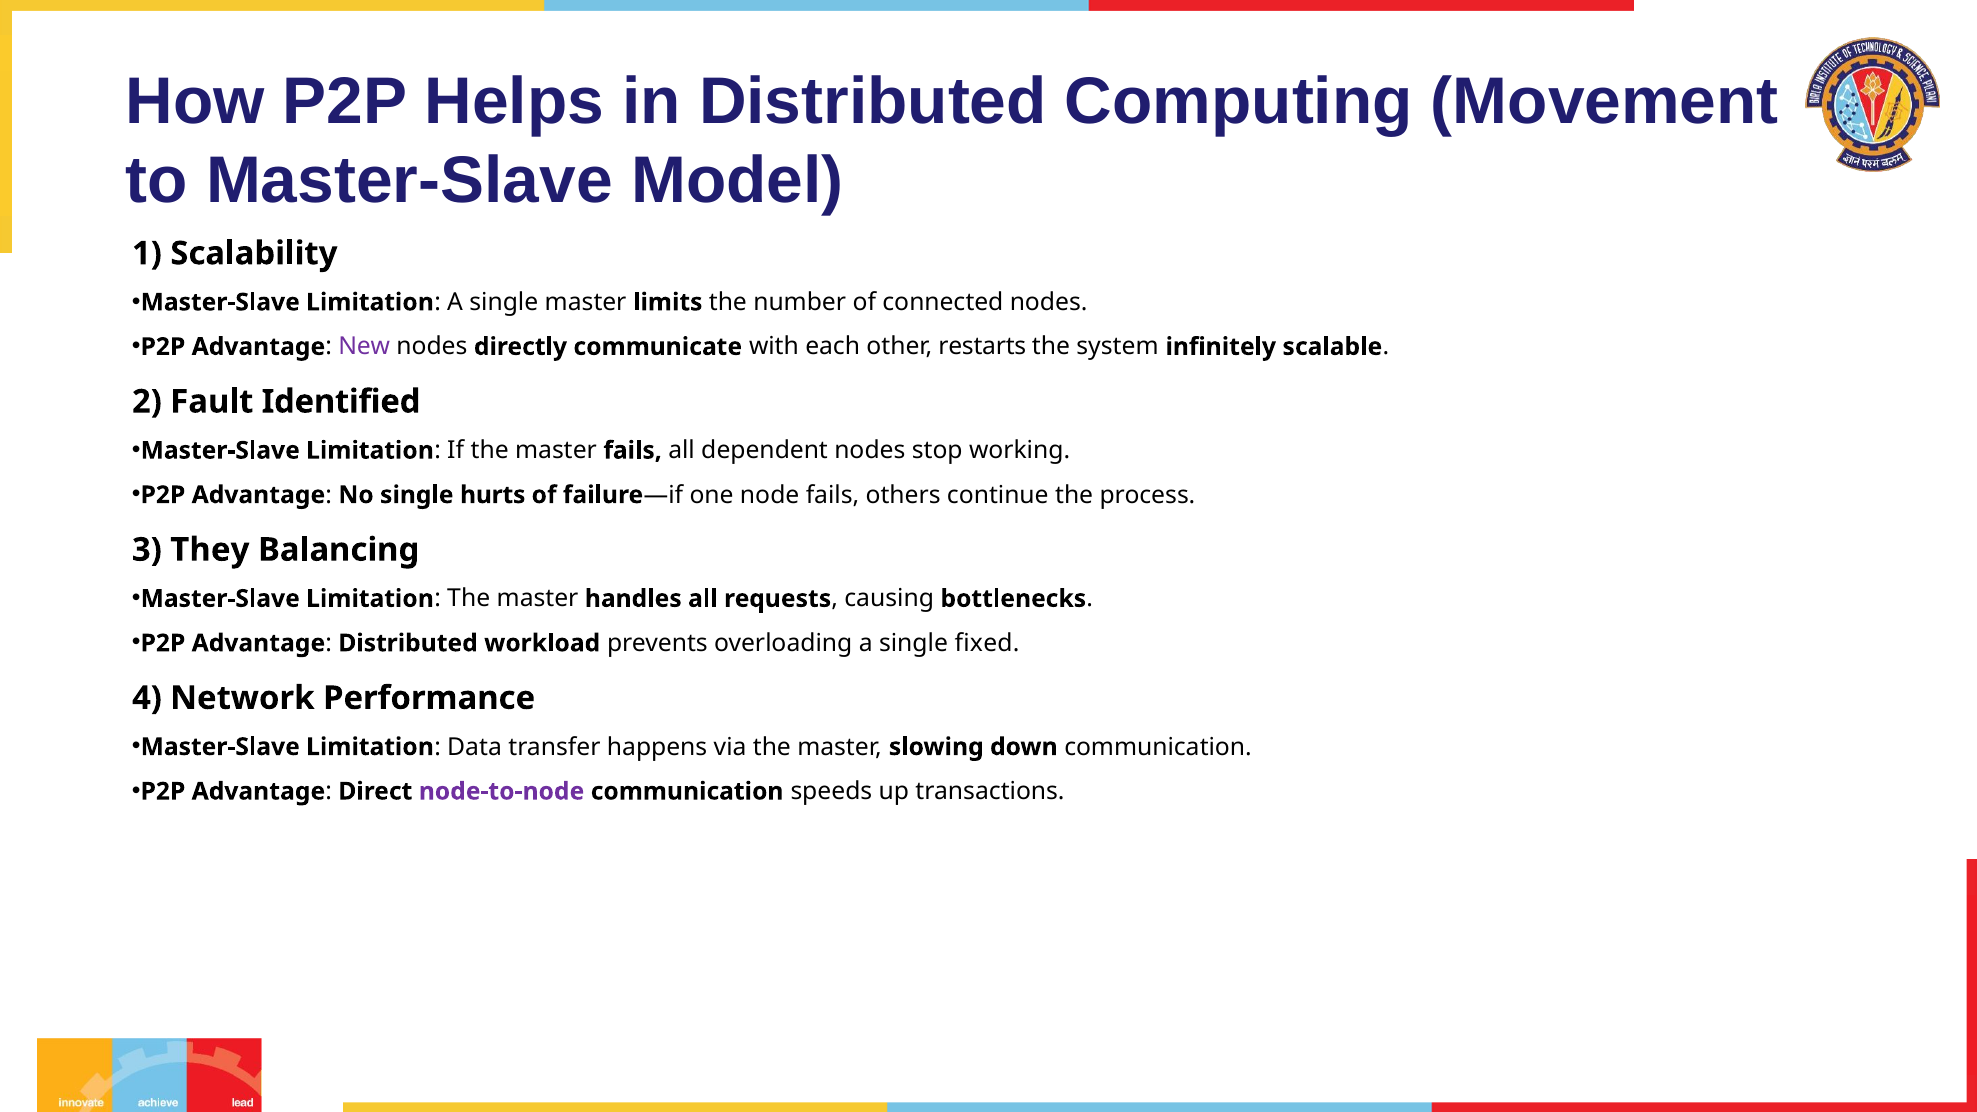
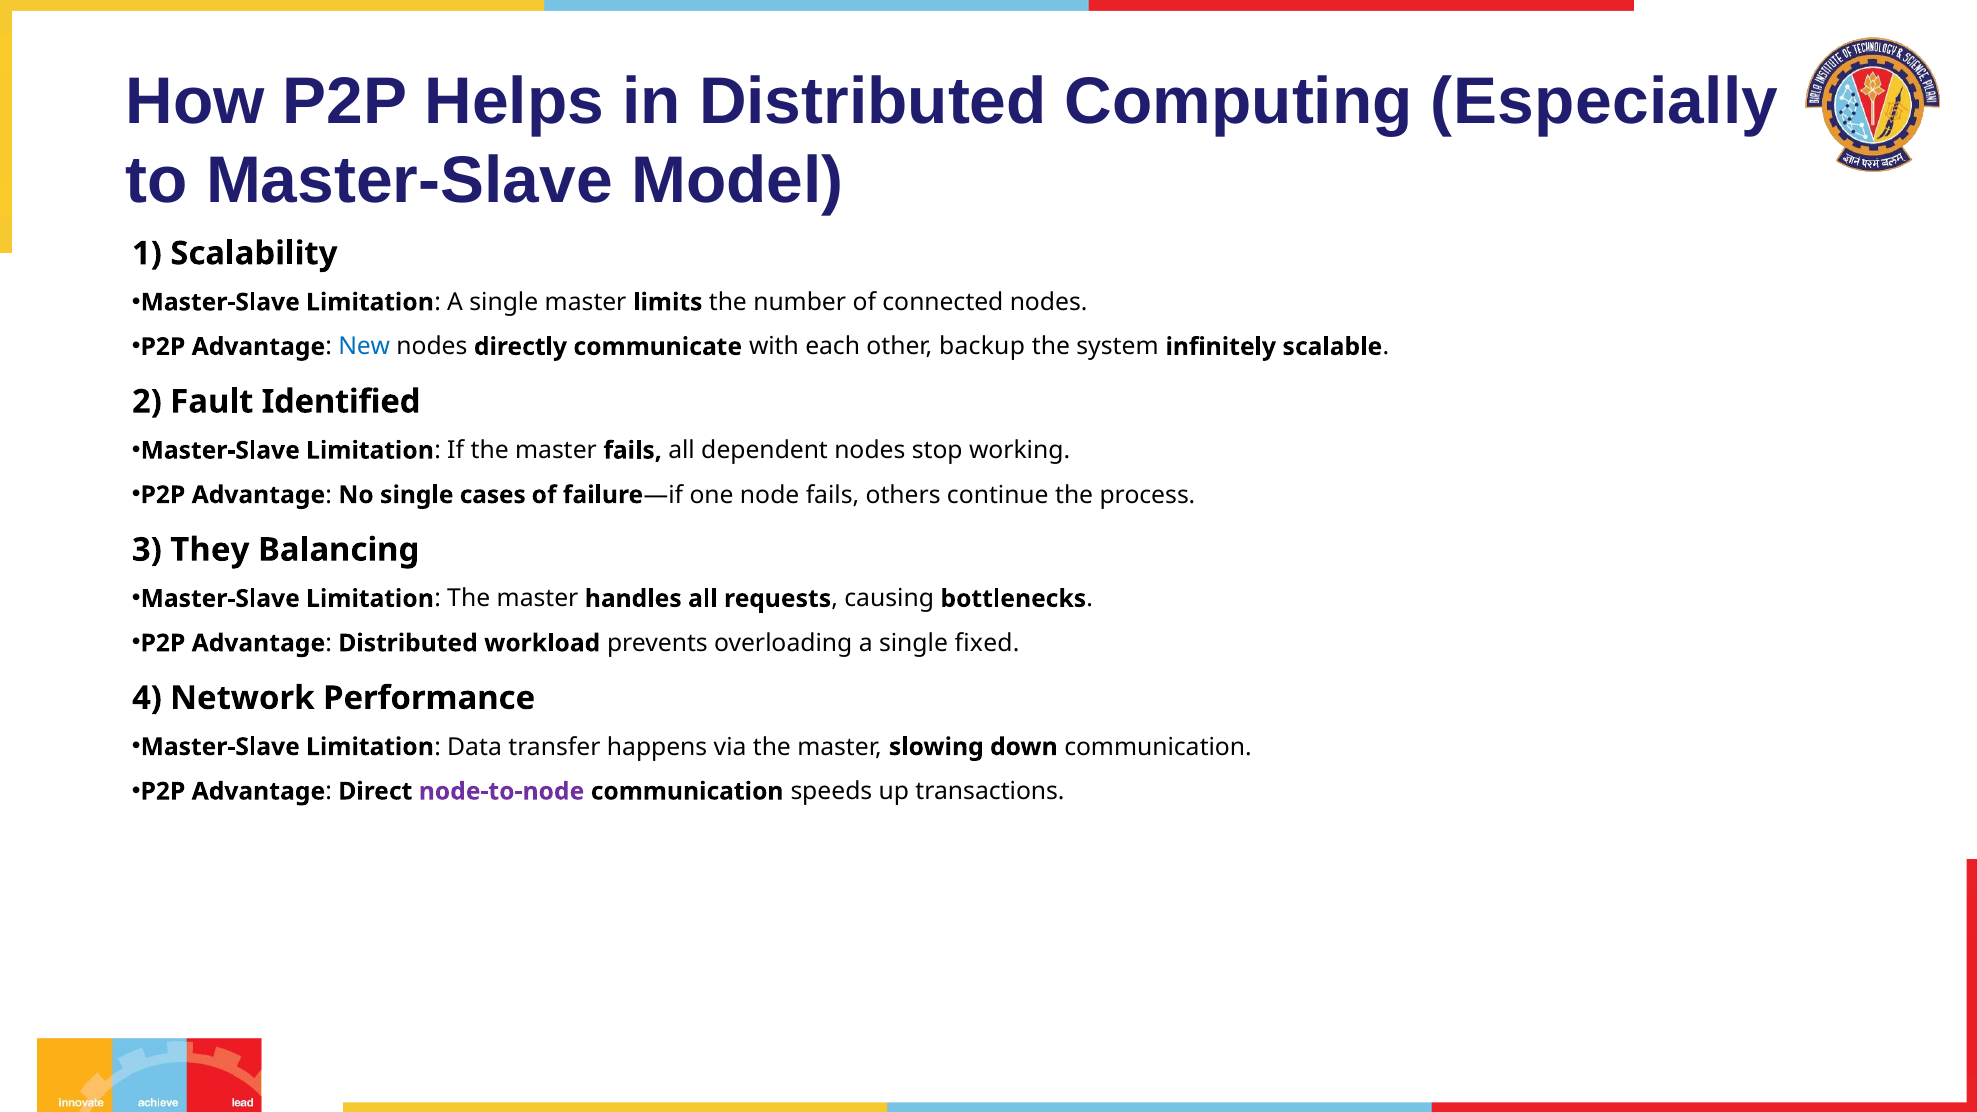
Movement: Movement -> Especially
New colour: purple -> blue
restarts: restarts -> backup
hurts: hurts -> cases
